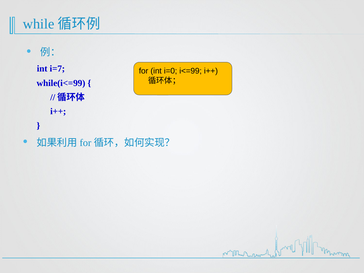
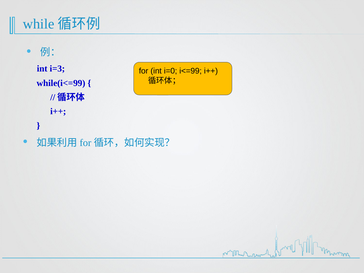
i=7: i=7 -> i=3
